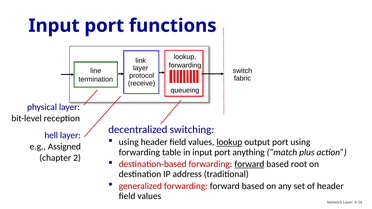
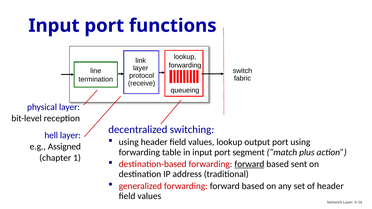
lookup at (229, 142) underline: present -> none
anything: anything -> segment
2: 2 -> 1
root: root -> sent
